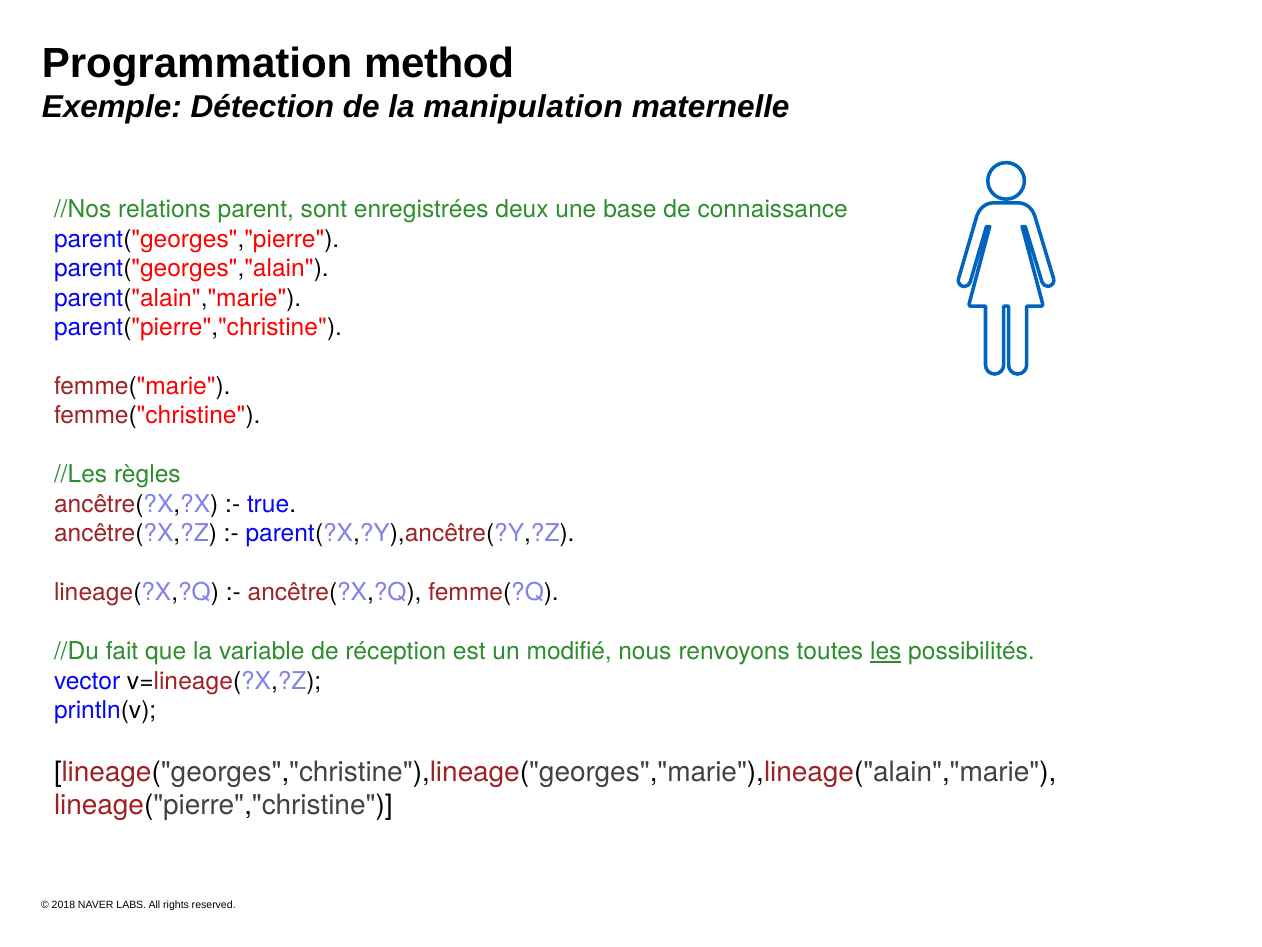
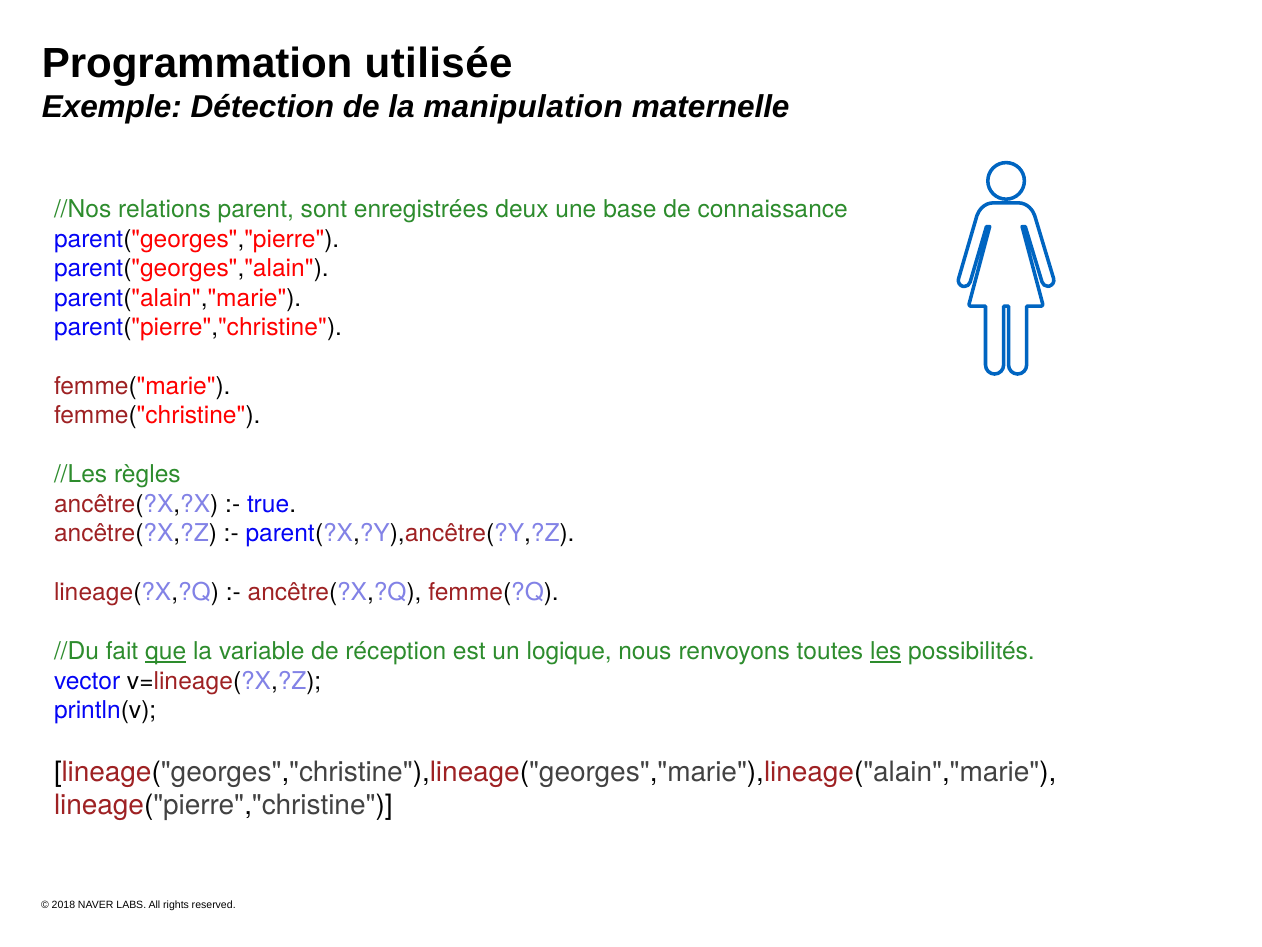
method: method -> utilisée
que underline: none -> present
modifié: modifié -> logique
